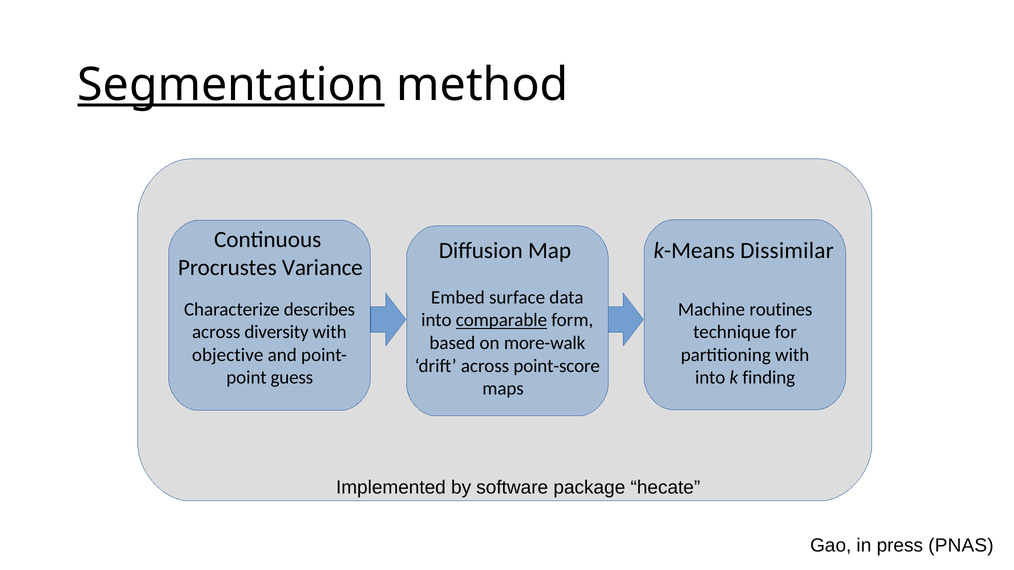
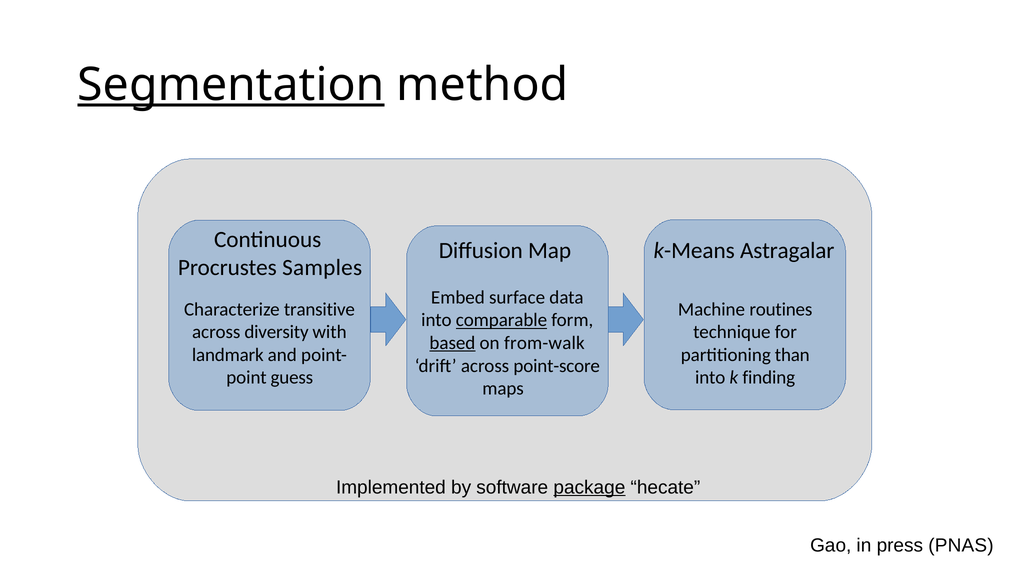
Dissimilar: Dissimilar -> Astragalar
Variance: Variance -> Samples
describes: describes -> transitive
based underline: none -> present
more-walk: more-walk -> from-walk
objective: objective -> landmark
partitioning with: with -> than
package underline: none -> present
